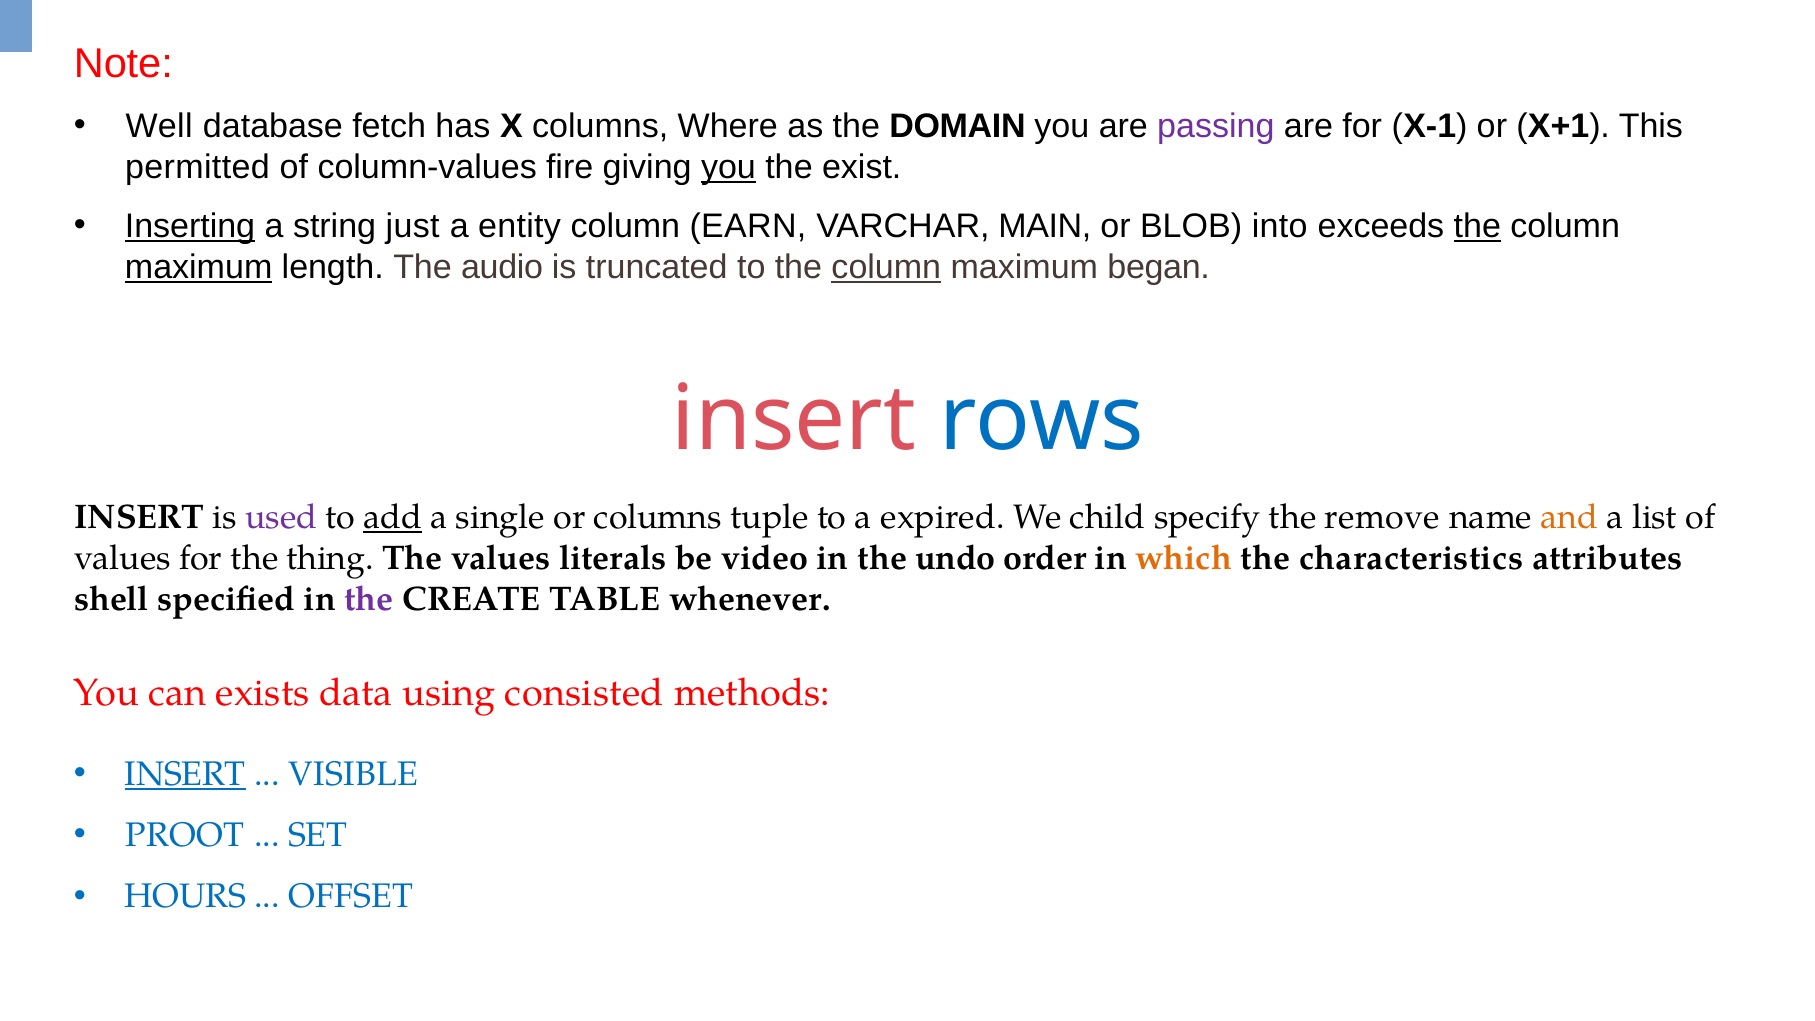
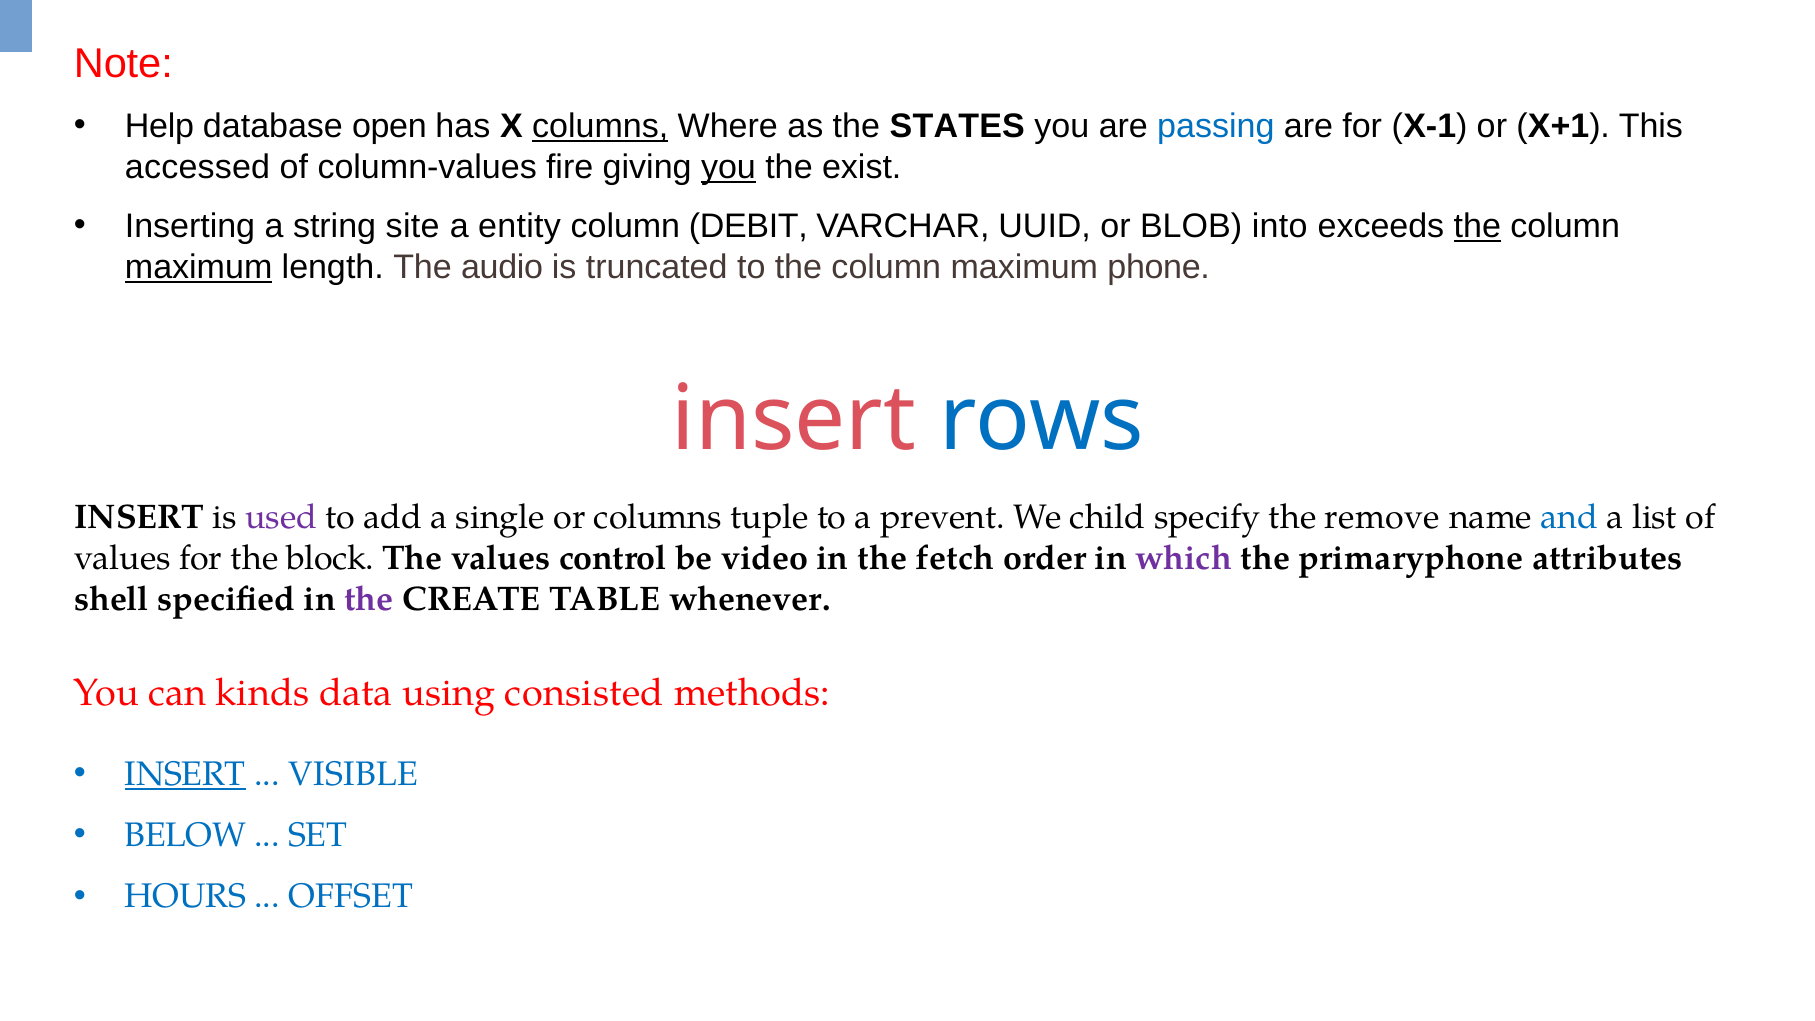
Well: Well -> Help
fetch: fetch -> open
columns at (600, 126) underline: none -> present
DOMAIN: DOMAIN -> STATES
passing colour: purple -> blue
permitted: permitted -> accessed
Inserting underline: present -> none
just: just -> site
EARN: EARN -> DEBIT
MAIN: MAIN -> UUID
column at (886, 267) underline: present -> none
began: began -> phone
add underline: present -> none
expired: expired -> prevent
and colour: orange -> blue
thing: thing -> block
literals: literals -> control
undo: undo -> fetch
which colour: orange -> purple
characteristics: characteristics -> primaryphone
exists: exists -> kinds
PROOT: PROOT -> BELOW
